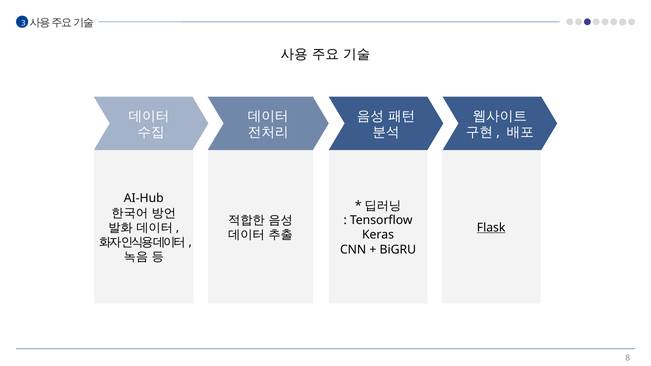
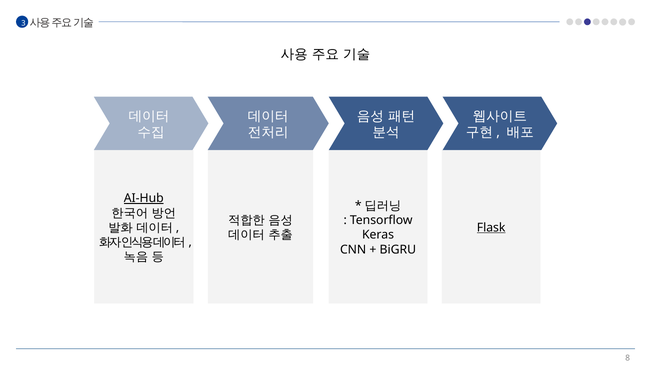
AI-Hub underline: none -> present
